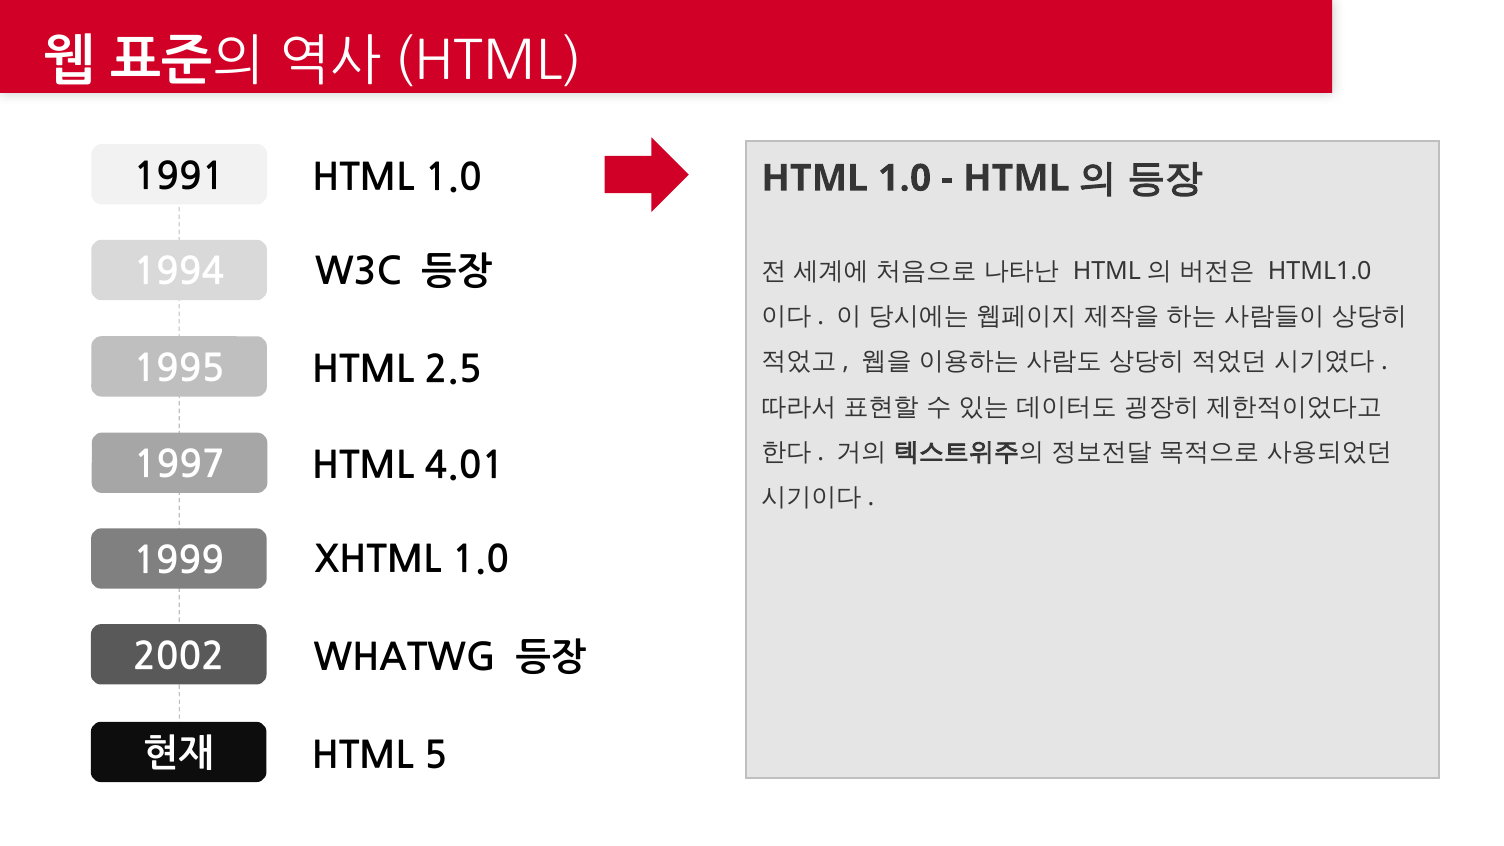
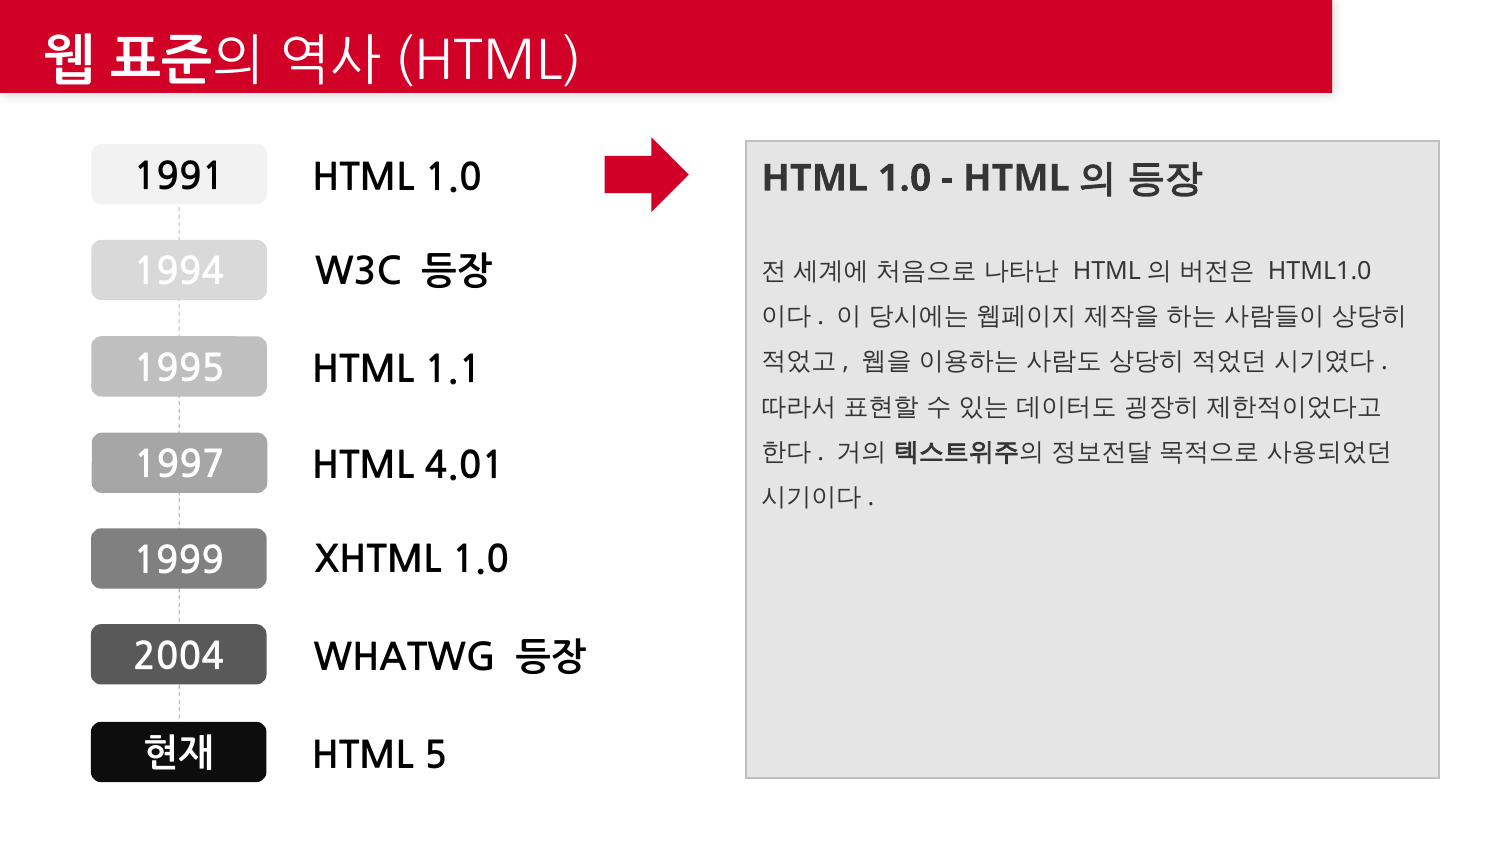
2.5: 2.5 -> 1.1
2002: 2002 -> 2004
